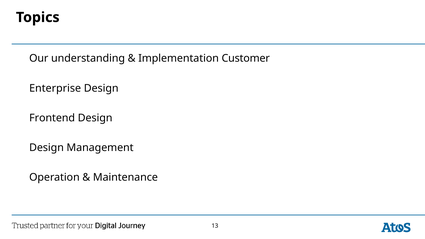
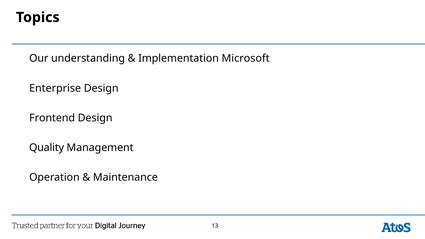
Customer: Customer -> Microsoft
Design at (47, 148): Design -> Quality
